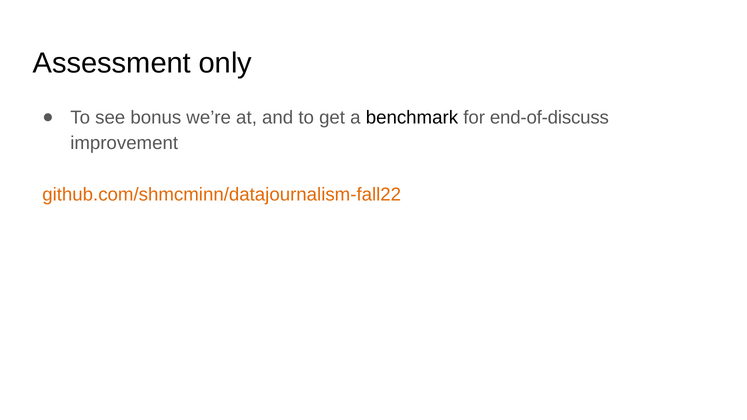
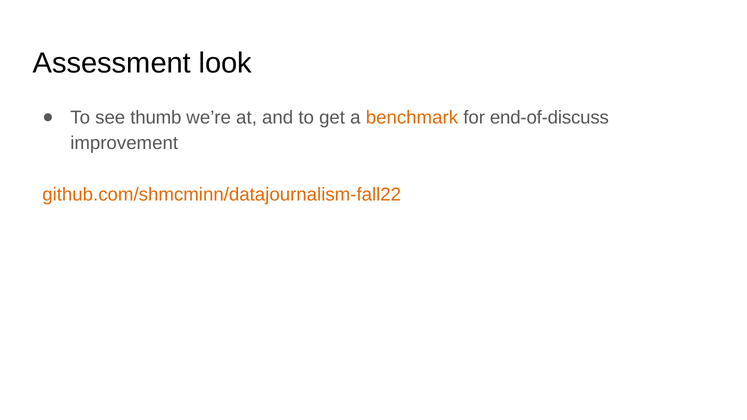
only: only -> look
bonus: bonus -> thumb
benchmark colour: black -> orange
